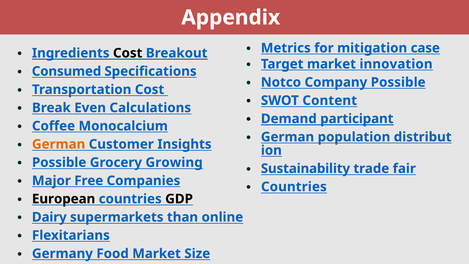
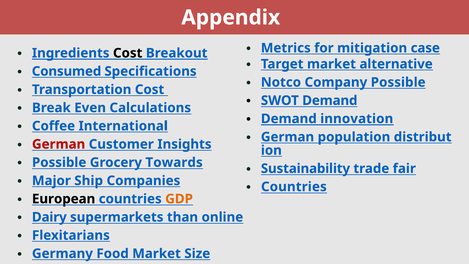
innovation: innovation -> alternative
SWOT Content: Content -> Demand
participant: participant -> innovation
Monocalcium: Monocalcium -> International
German at (59, 144) colour: orange -> red
Growing: Growing -> Towards
Free: Free -> Ship
GDP colour: black -> orange
